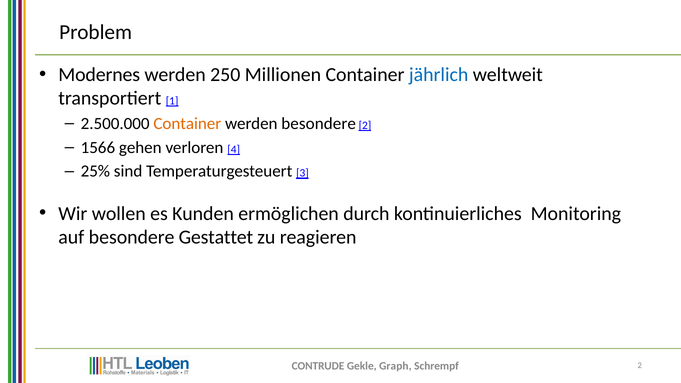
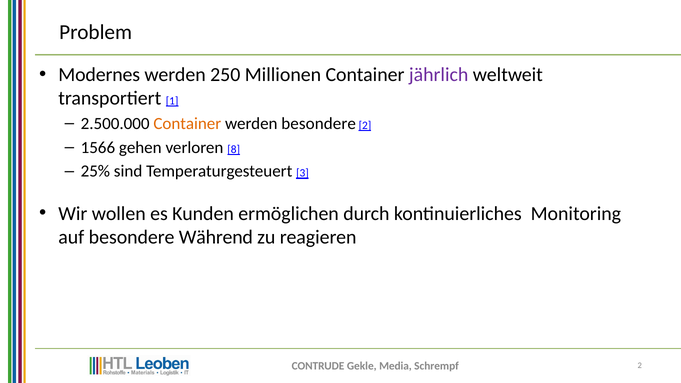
jährlich colour: blue -> purple
4: 4 -> 8
Gestattet: Gestattet -> Während
Graph: Graph -> Media
